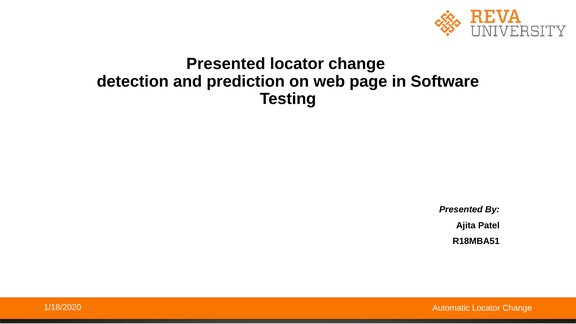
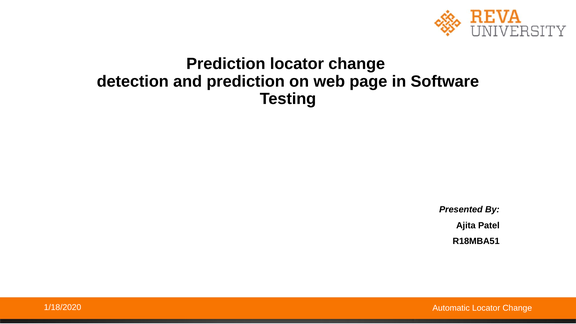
Presented at (226, 64): Presented -> Prediction
